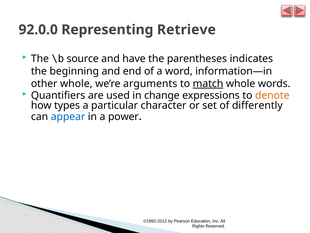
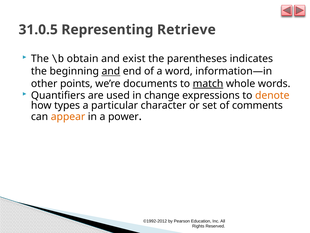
92.0.0: 92.0.0 -> 31.0.5
source: source -> obtain
have: have -> exist
and at (111, 71) underline: none -> present
other whole: whole -> points
arguments: arguments -> documents
differently: differently -> comments
appear colour: blue -> orange
